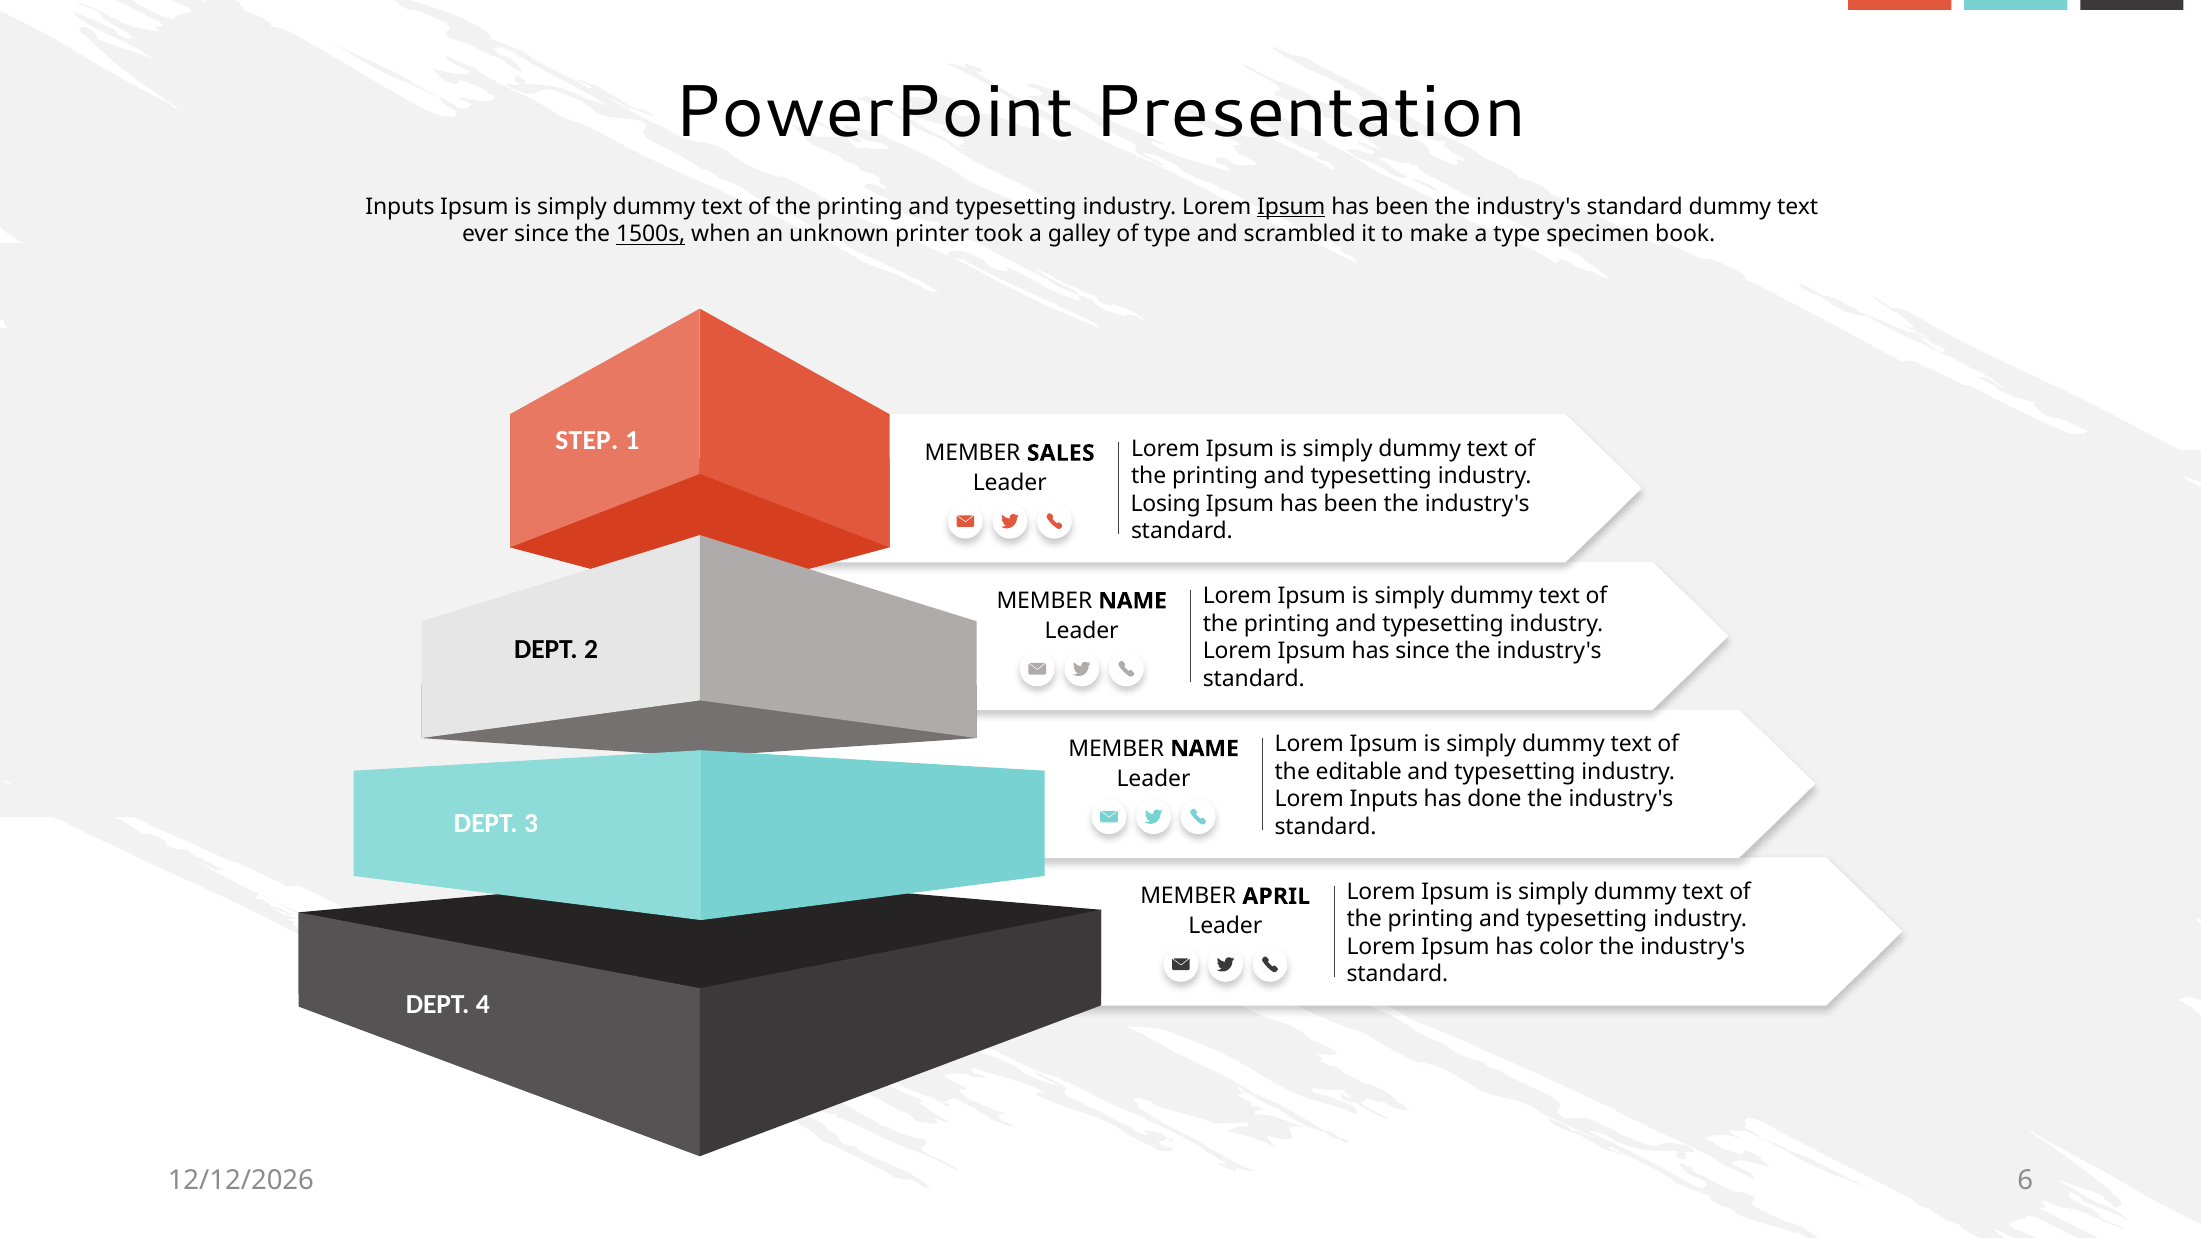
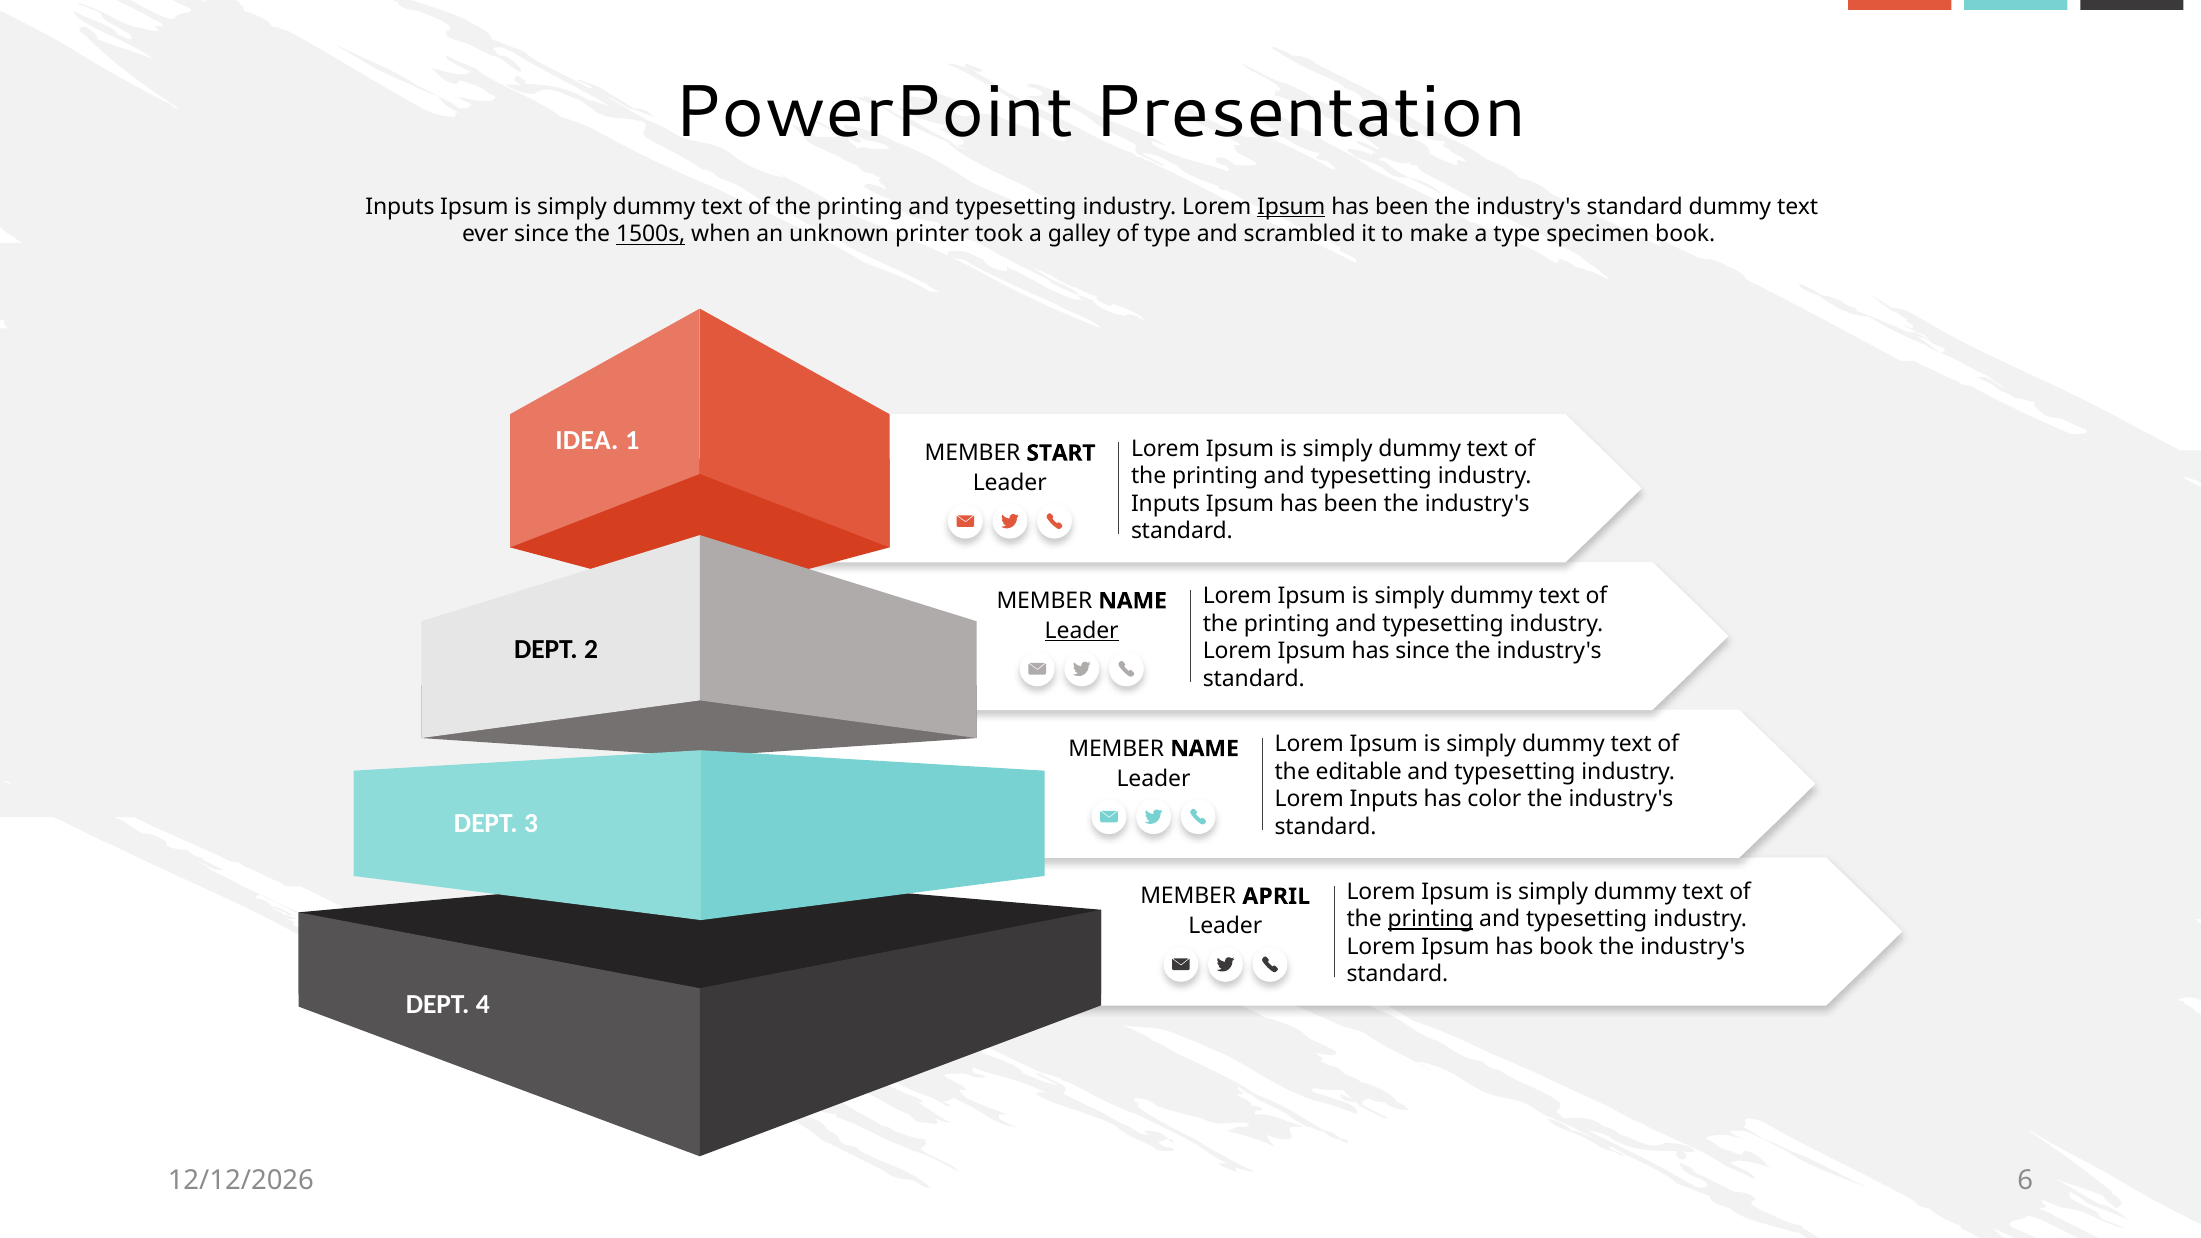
STEP: STEP -> IDEA
SALES: SALES -> START
Losing at (1166, 504): Losing -> Inputs
Leader at (1082, 631) underline: none -> present
done: done -> color
printing at (1431, 919) underline: none -> present
has color: color -> book
